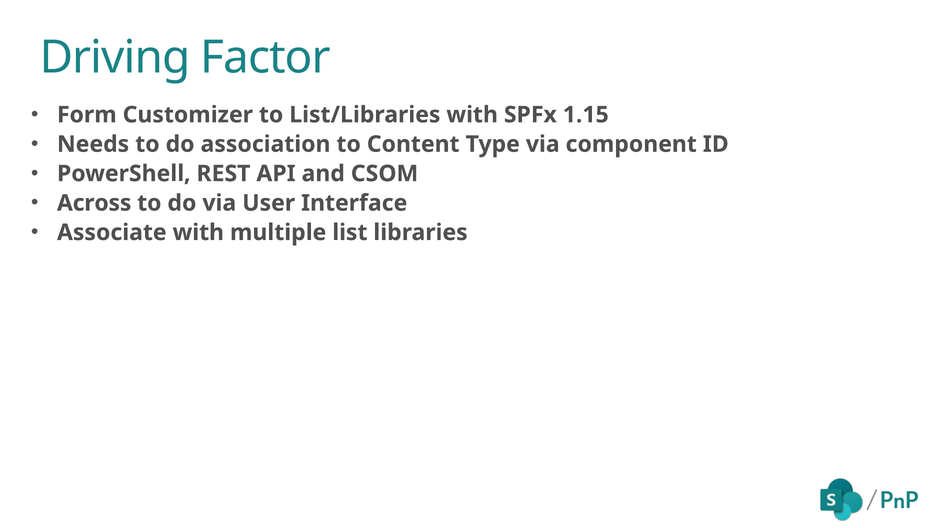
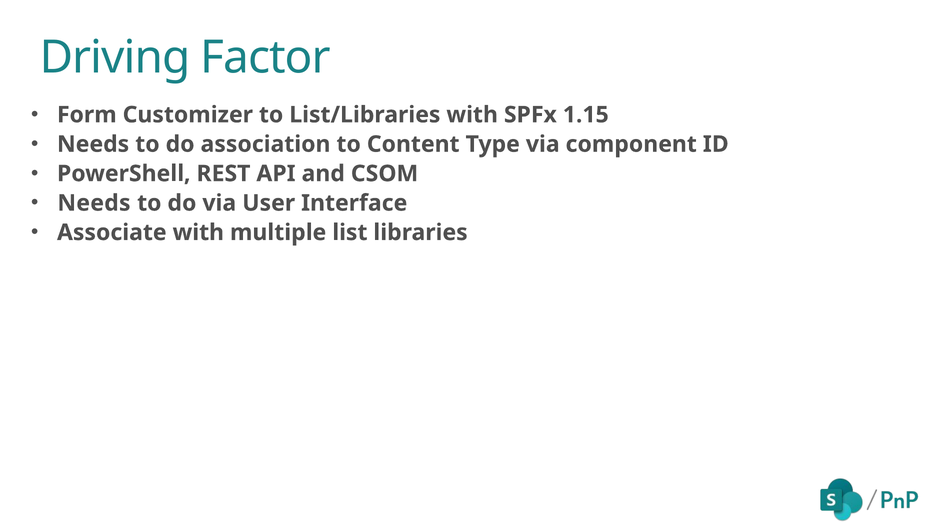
Across at (94, 203): Across -> Needs
